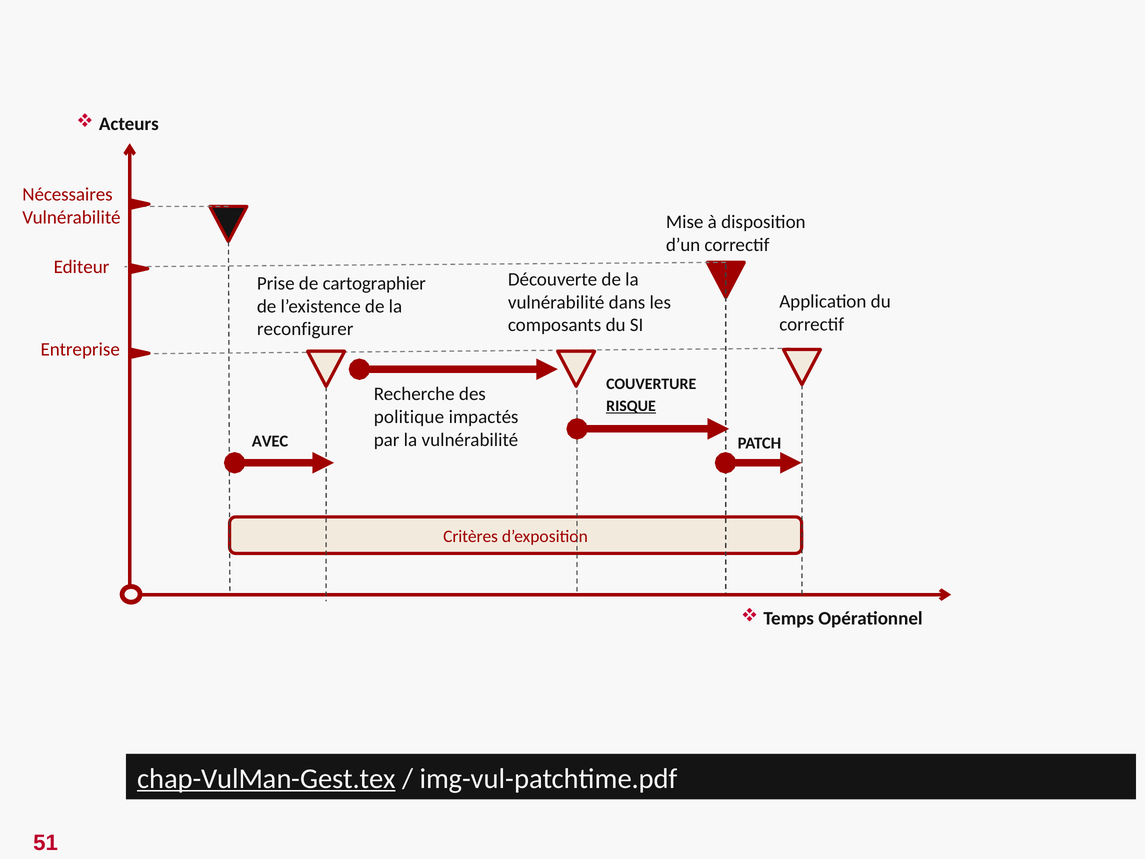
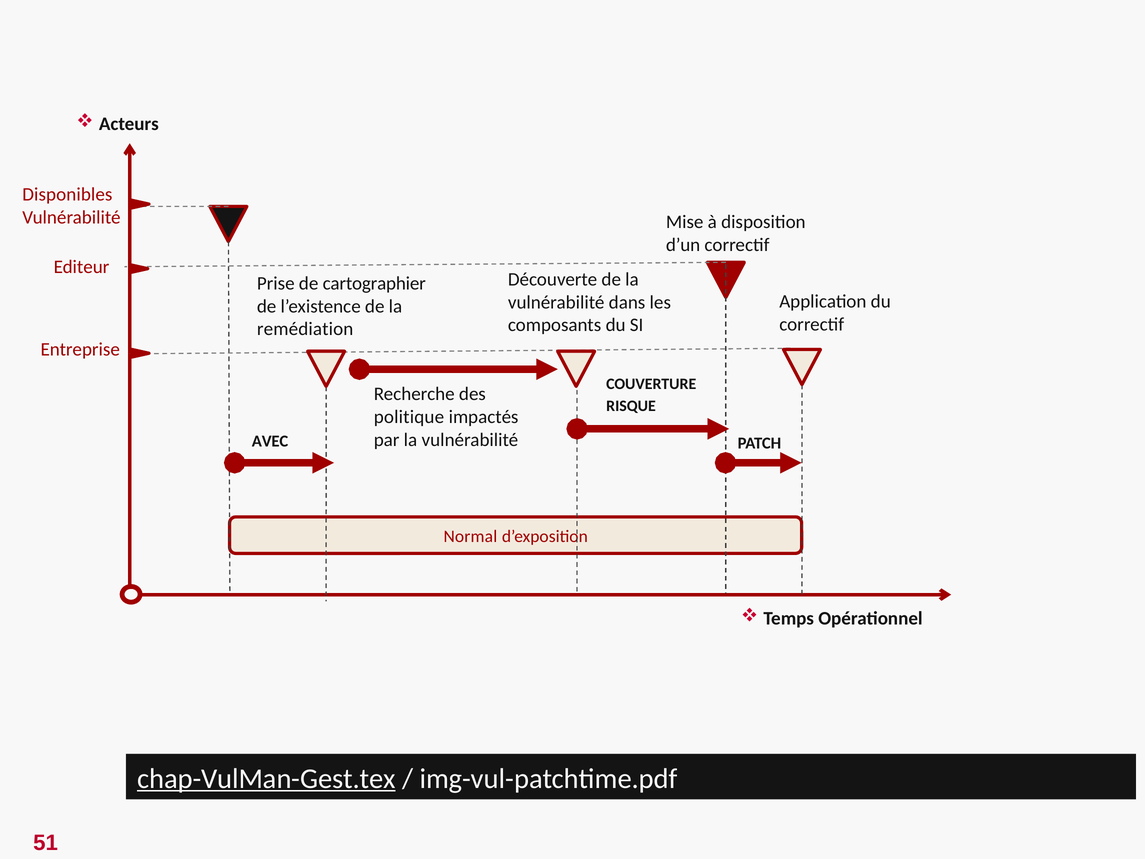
Nécessaires: Nécessaires -> Disponibles
reconfigurer: reconfigurer -> remédiation
RISQUE underline: present -> none
Critères: Critères -> Normal
